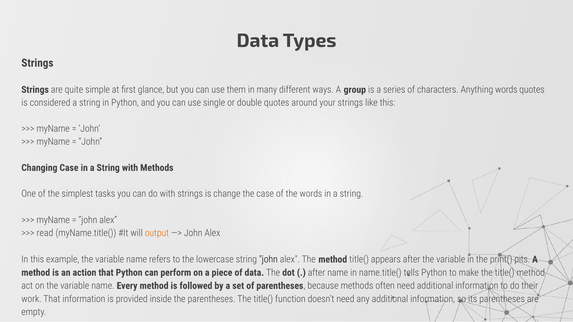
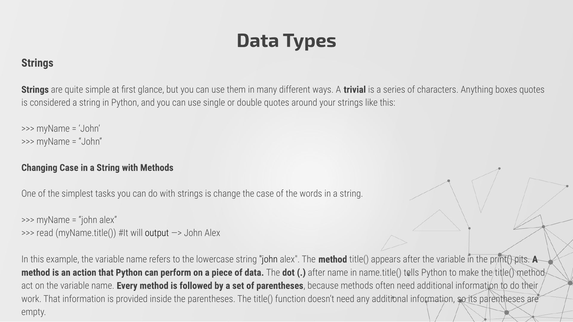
group: group -> trivial
Anything words: words -> boxes
output colour: orange -> black
